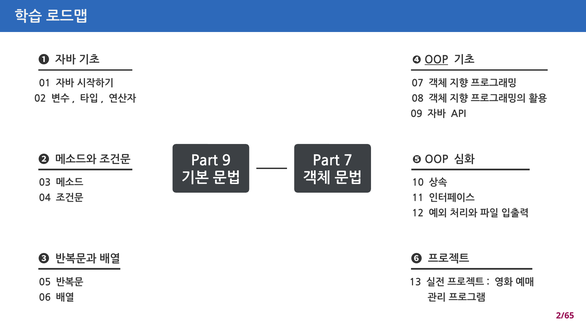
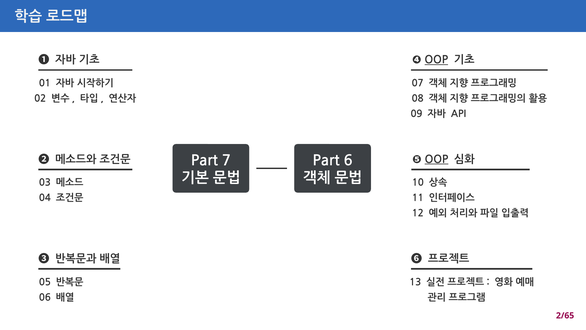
9: 9 -> 7
7: 7 -> 6
OOP at (437, 159) underline: none -> present
